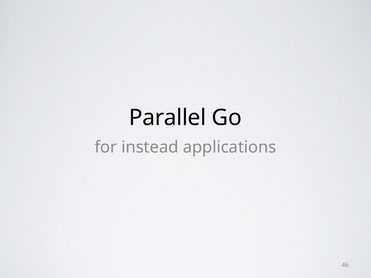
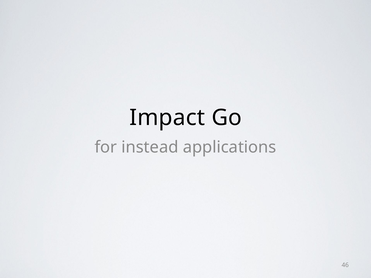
Parallel: Parallel -> Impact
